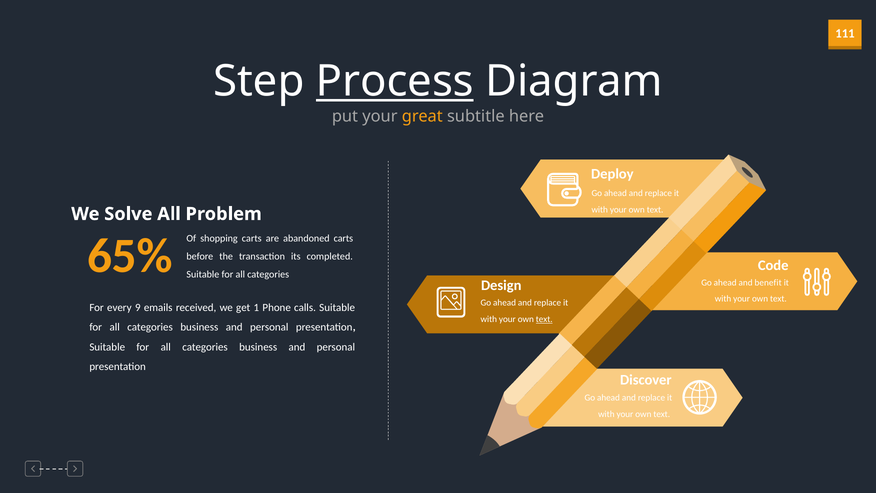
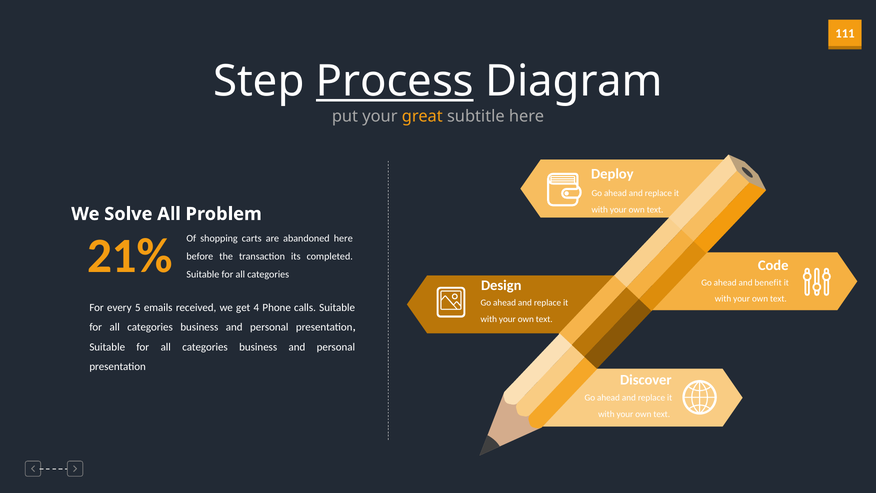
abandoned carts: carts -> here
65%: 65% -> 21%
9: 9 -> 5
1: 1 -> 4
text at (544, 319) underline: present -> none
